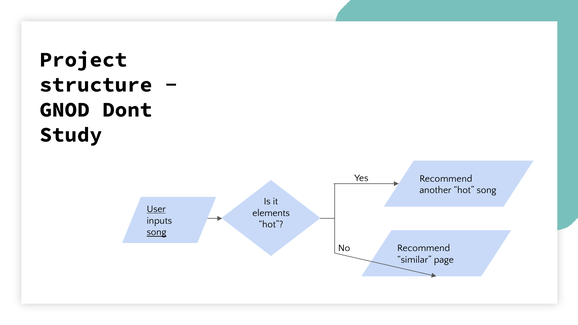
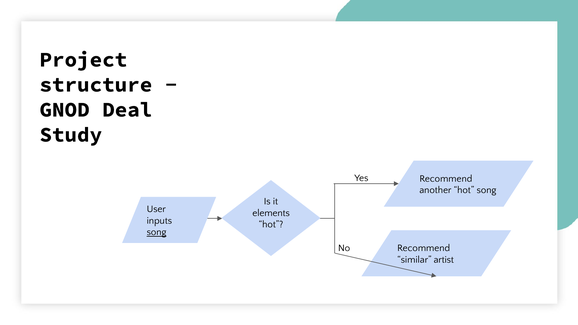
Dont: Dont -> Deal
User underline: present -> none
page: page -> artist
